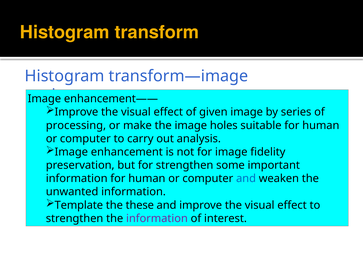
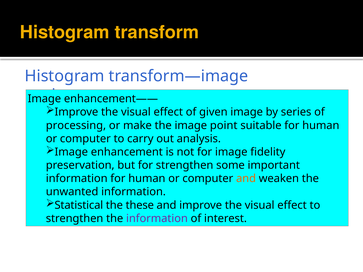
holes: holes -> point
and at (246, 179) colour: blue -> orange
Template: Template -> Statistical
